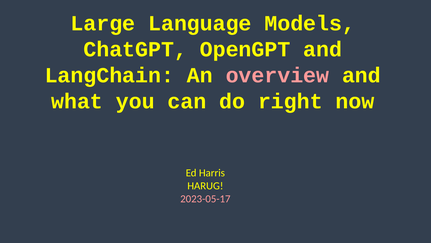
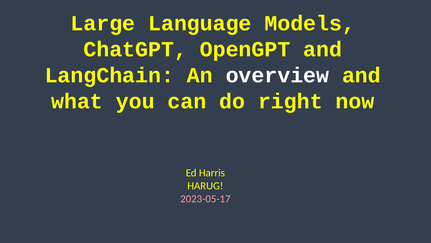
overview colour: pink -> white
